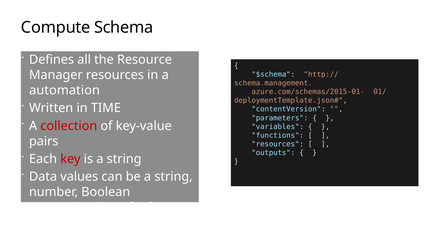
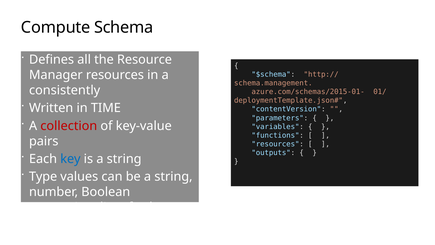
automation: automation -> consistently
key colour: red -> blue
Data: Data -> Type
